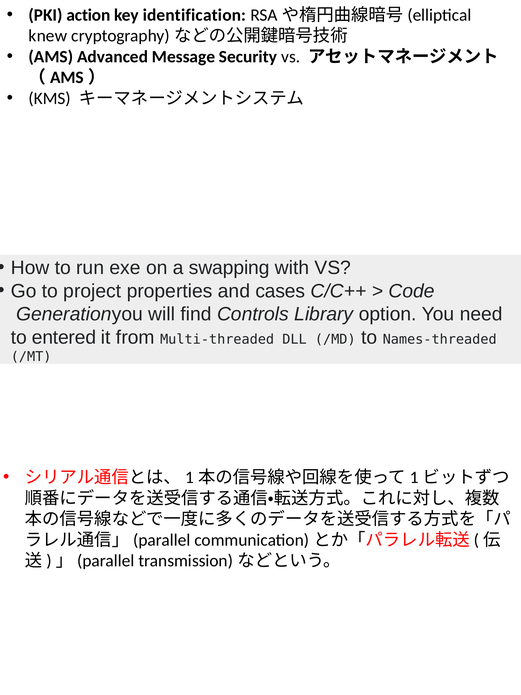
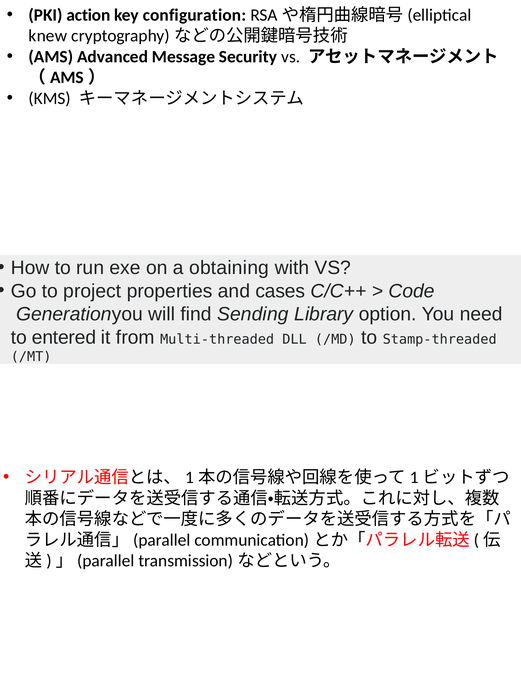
identification: identification -> configuration
swapping: swapping -> obtaining
Controls: Controls -> Sending
Names-threaded: Names-threaded -> Stamp-threaded
